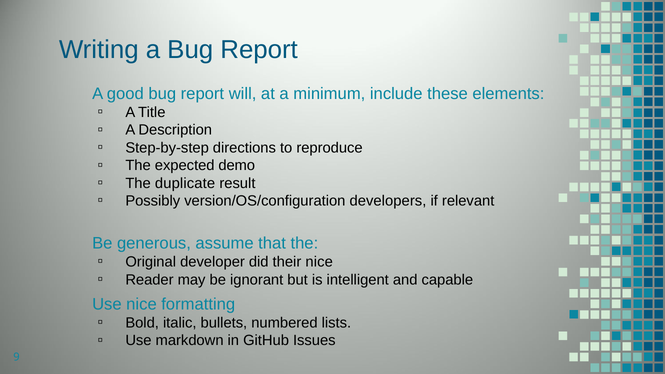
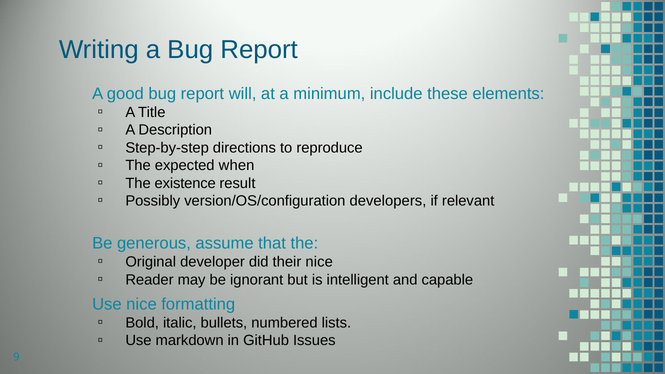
demo: demo -> when
duplicate: duplicate -> existence
